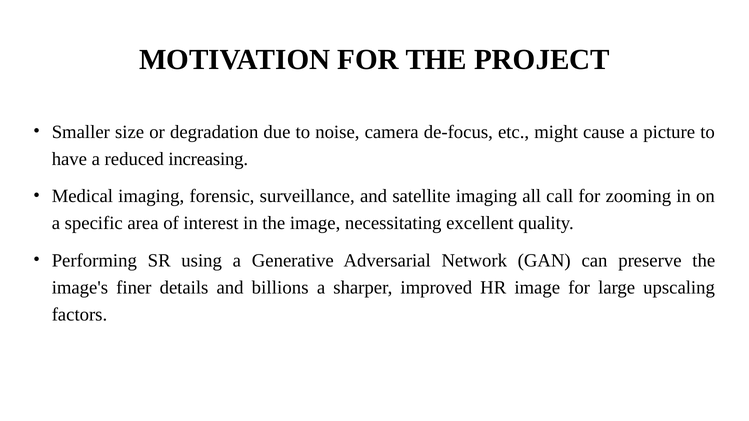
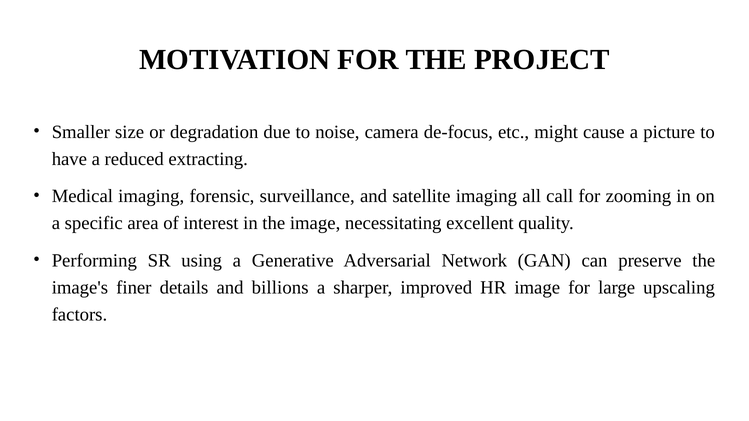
increasing: increasing -> extracting
